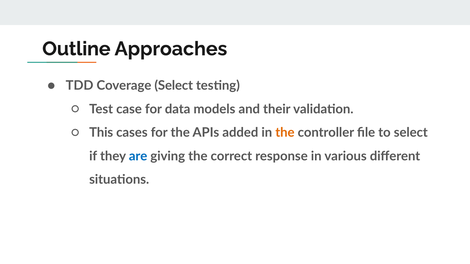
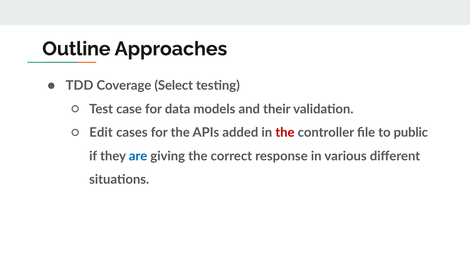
This: This -> Edit
the at (285, 133) colour: orange -> red
to select: select -> public
